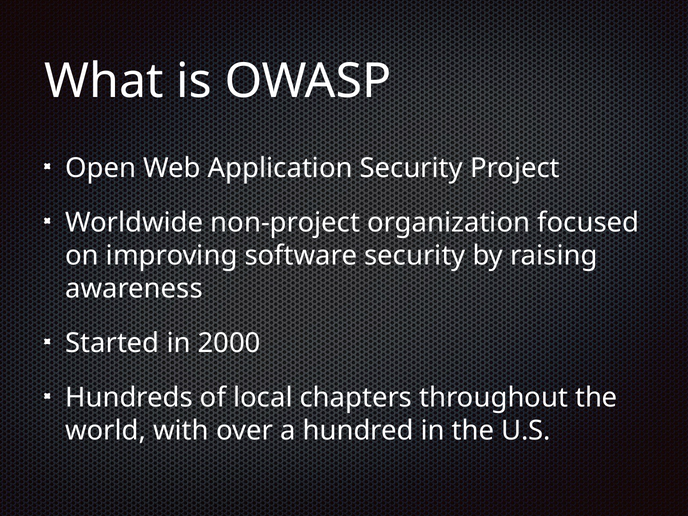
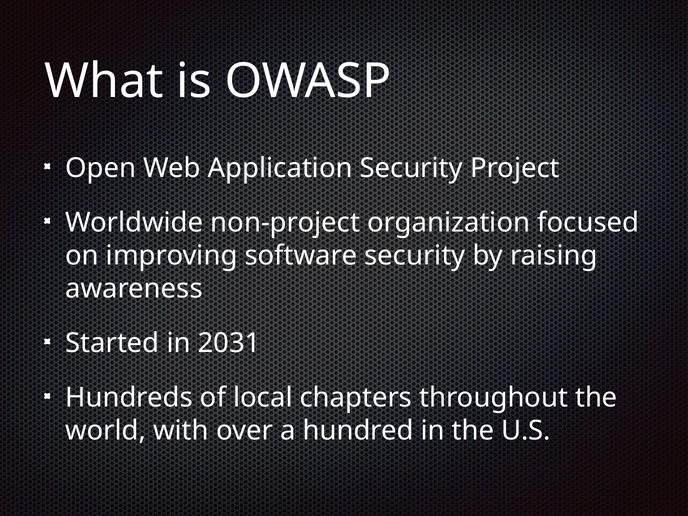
2000: 2000 -> 2031
